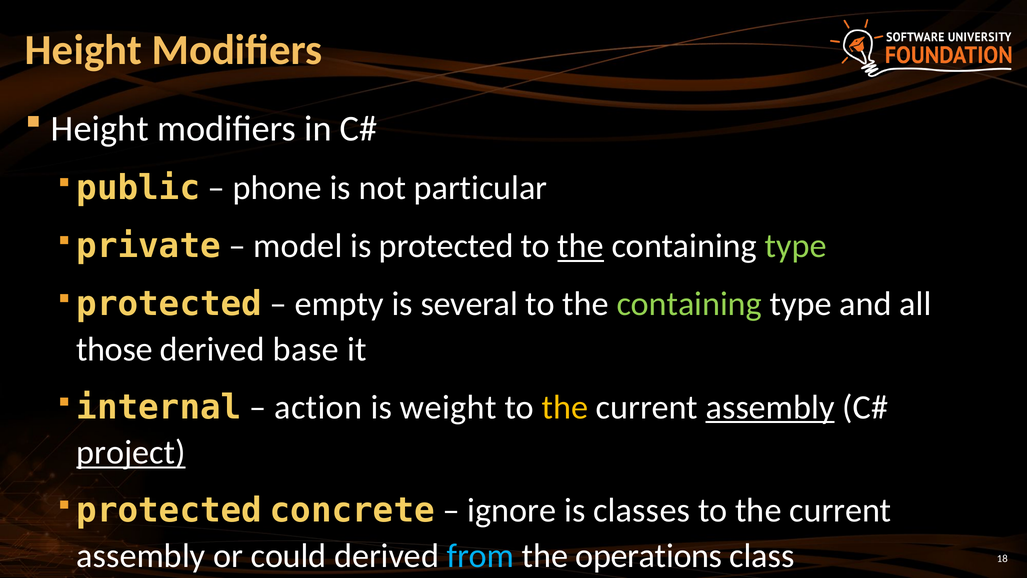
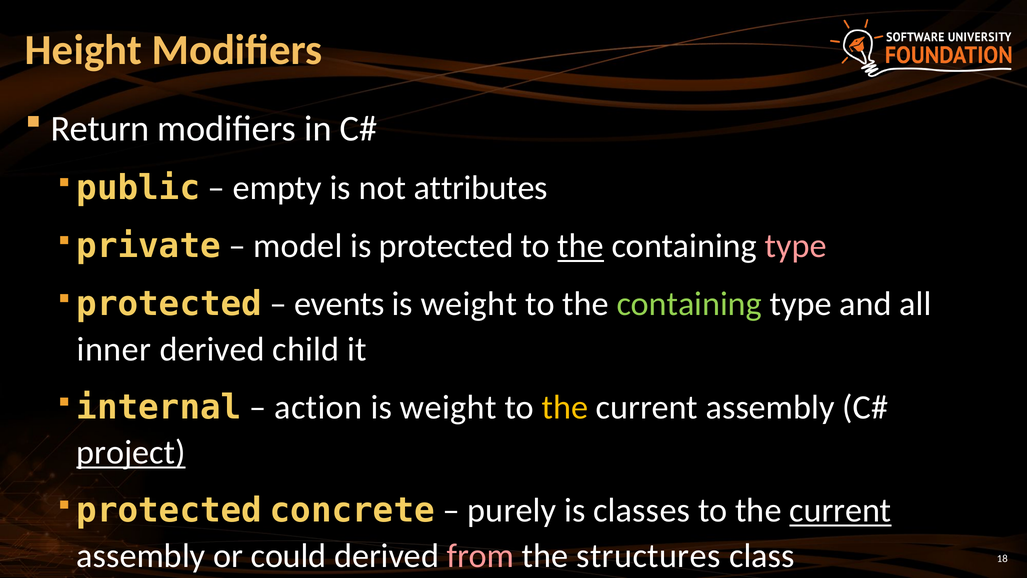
Height at (100, 129): Height -> Return
phone: phone -> empty
particular: particular -> attributes
type at (796, 246) colour: light green -> pink
empty: empty -> events
several at (469, 304): several -> weight
those: those -> inner
base: base -> child
assembly at (770, 407) underline: present -> none
ignore: ignore -> purely
current at (840, 511) underline: none -> present
from colour: light blue -> pink
operations: operations -> structures
